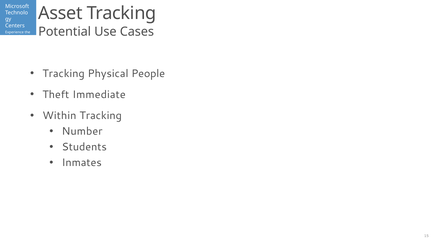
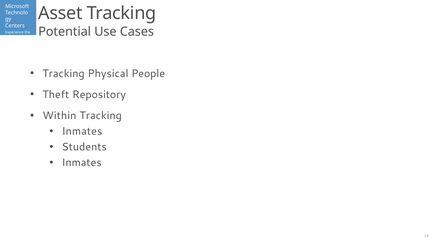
Immediate: Immediate -> Repository
Number at (82, 131): Number -> Inmates
